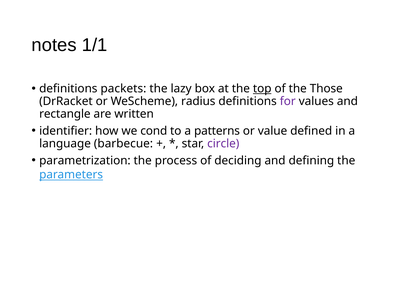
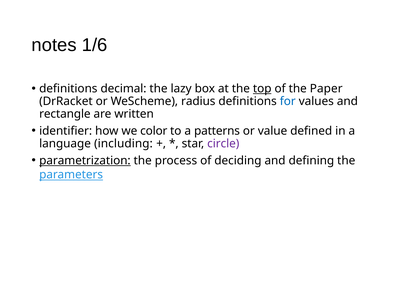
1/1: 1/1 -> 1/6
packets: packets -> decimal
Those: Those -> Paper
for colour: purple -> blue
cond: cond -> color
barbecue: barbecue -> including
parametrization underline: none -> present
